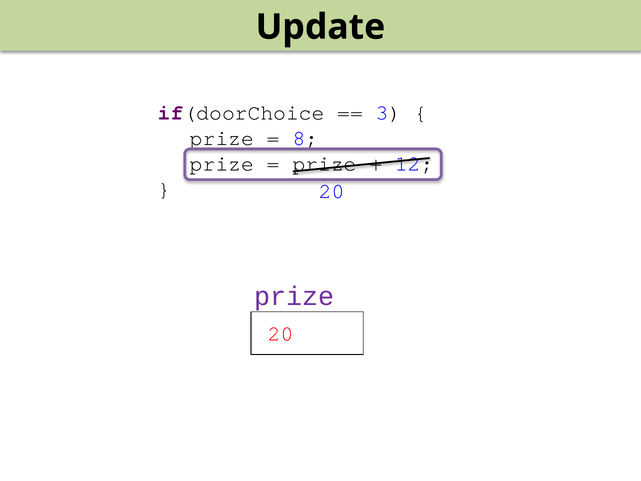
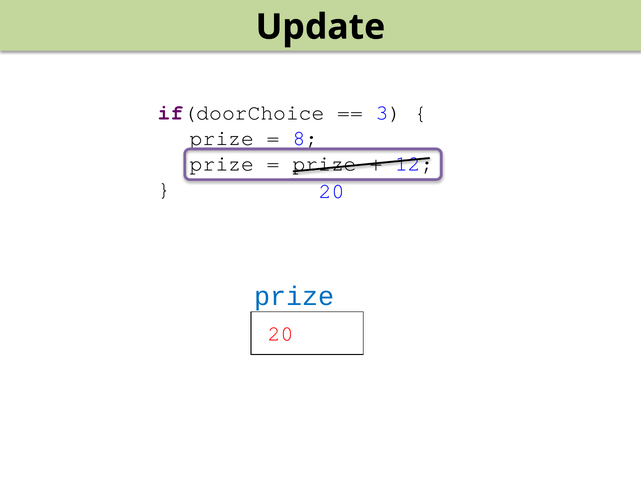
prize at (294, 296) colour: purple -> blue
